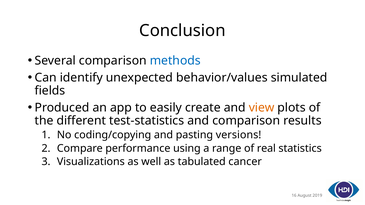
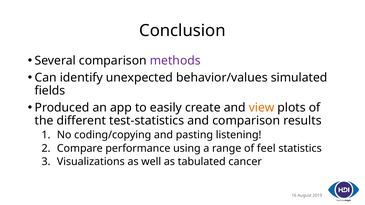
methods colour: blue -> purple
versions: versions -> listening
real: real -> feel
